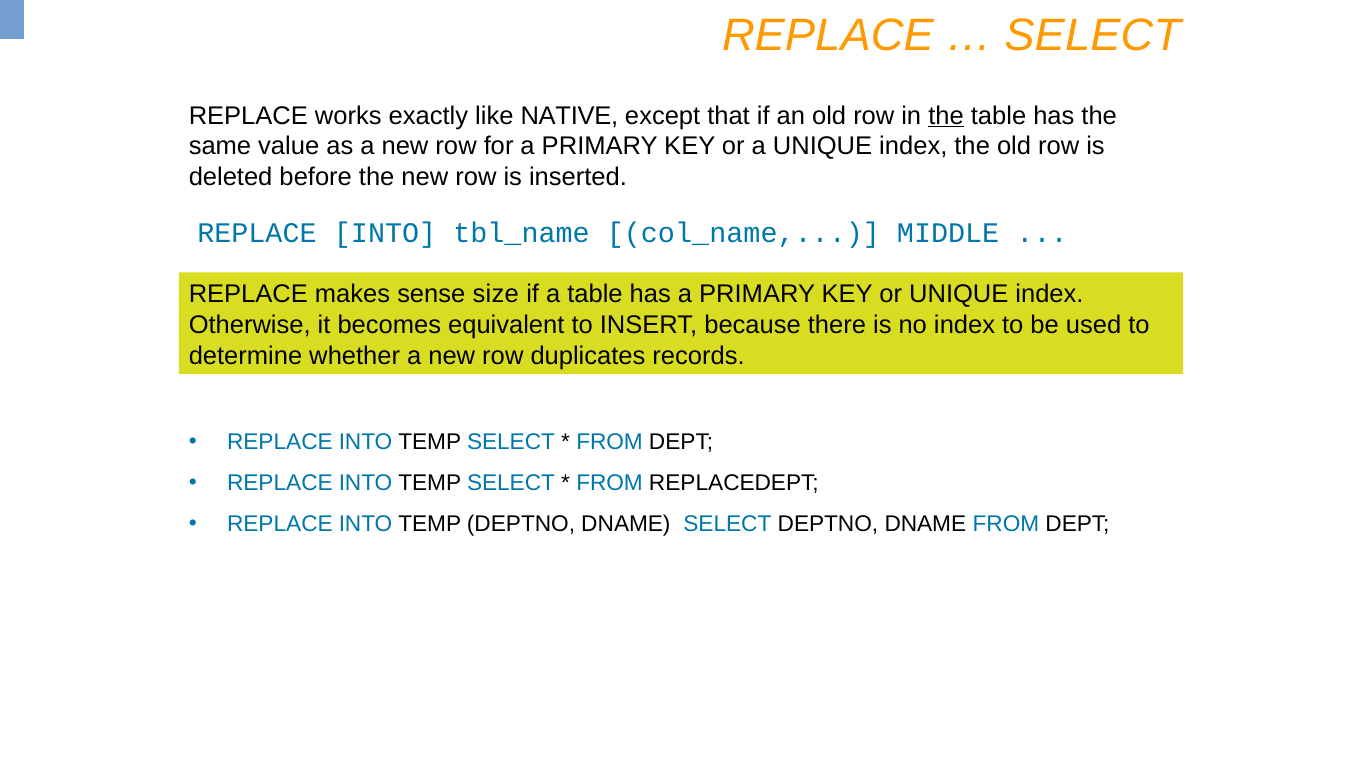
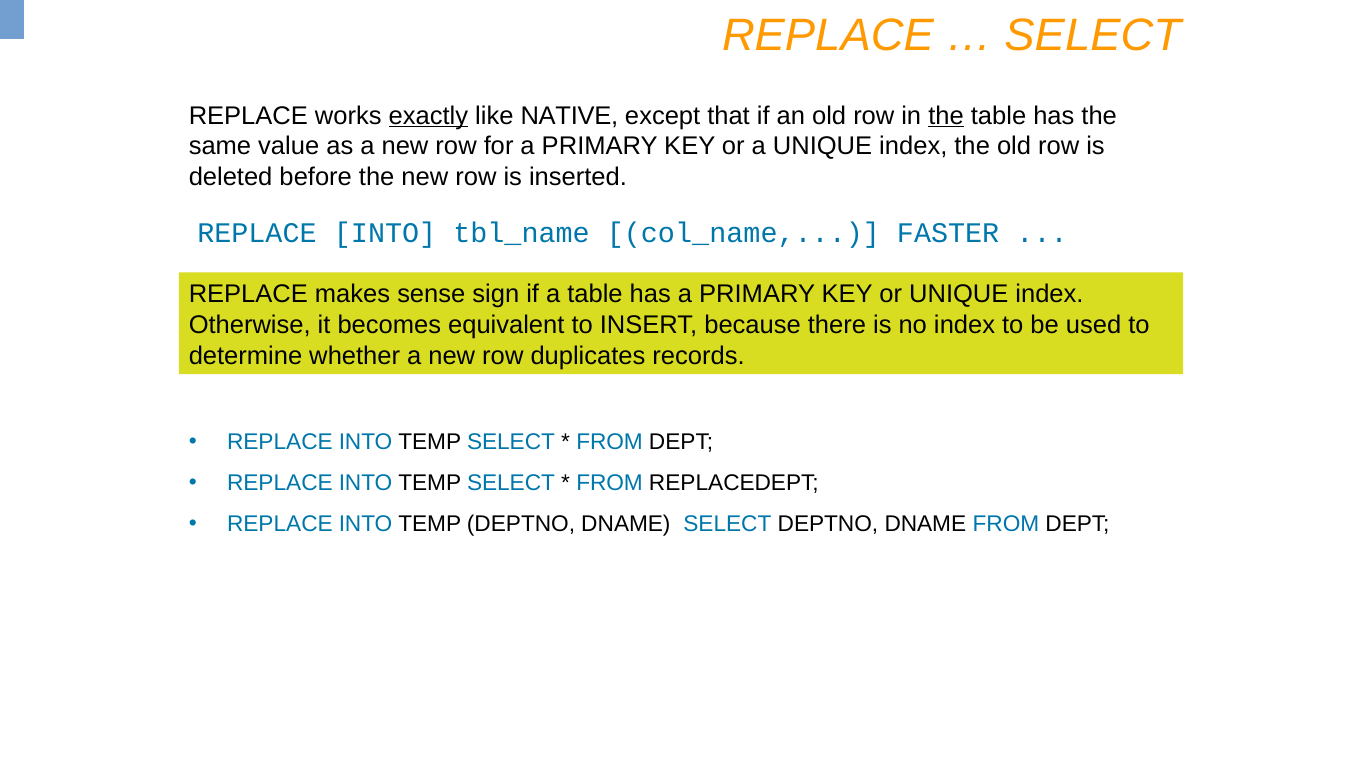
exactly underline: none -> present
MIDDLE: MIDDLE -> FASTER
size: size -> sign
